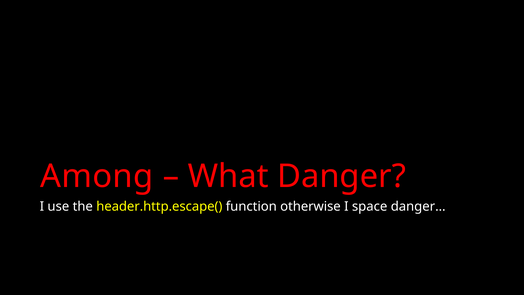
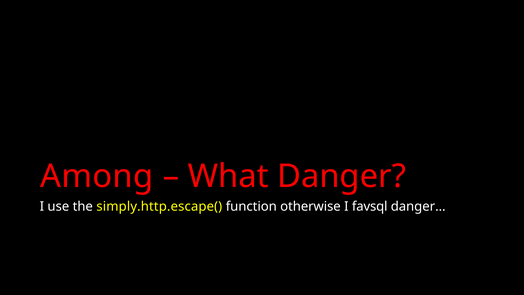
header.http.escape(: header.http.escape( -> simply.http.escape(
space: space -> favsql
